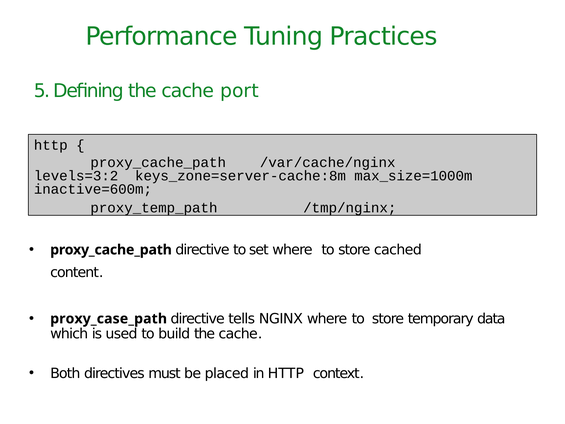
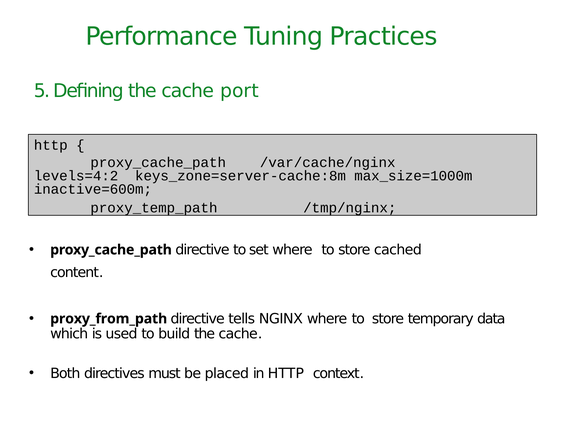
levels=3:2: levels=3:2 -> levels=4:2
proxy_case_path: proxy_case_path -> proxy_from_path
